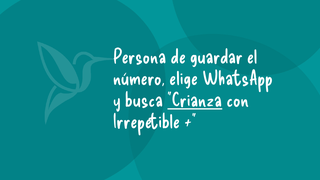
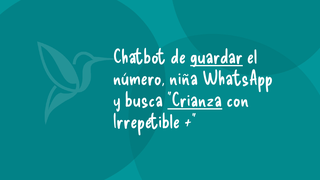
Persona: Persona -> Chatbot
guardar underline: none -> present
elige: elige -> niña
